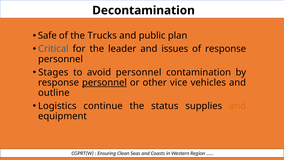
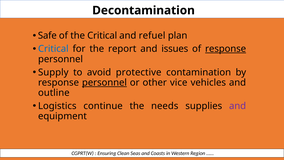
the Trucks: Trucks -> Critical
public: public -> refuel
leader: leader -> report
response at (226, 49) underline: none -> present
Stages: Stages -> Supply
avoid personnel: personnel -> protective
status: status -> needs
and at (238, 106) colour: orange -> purple
